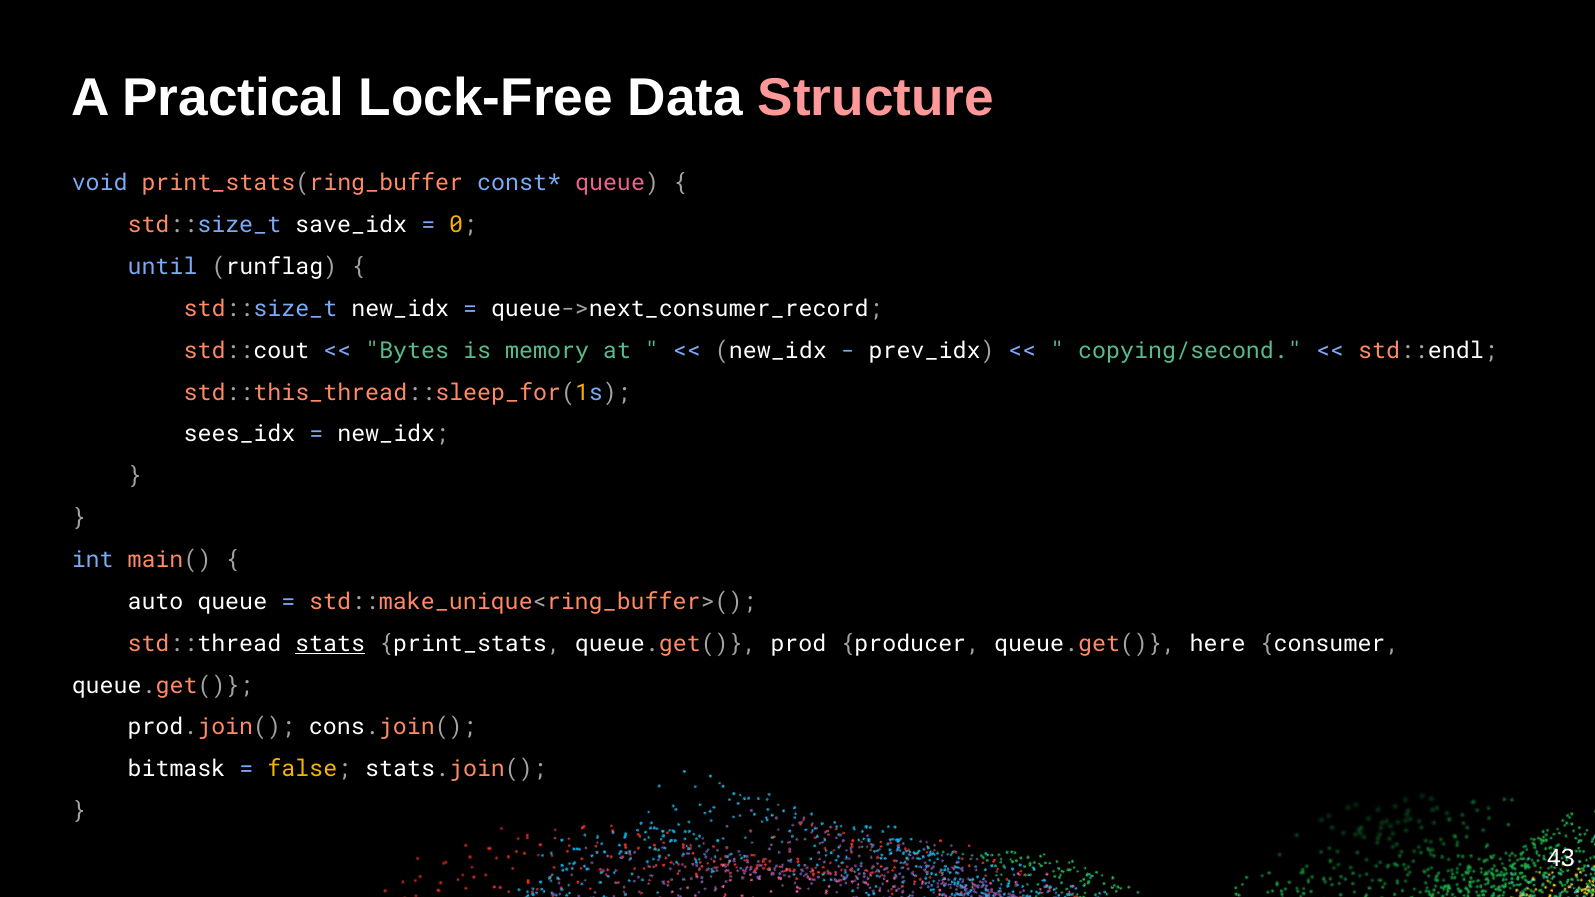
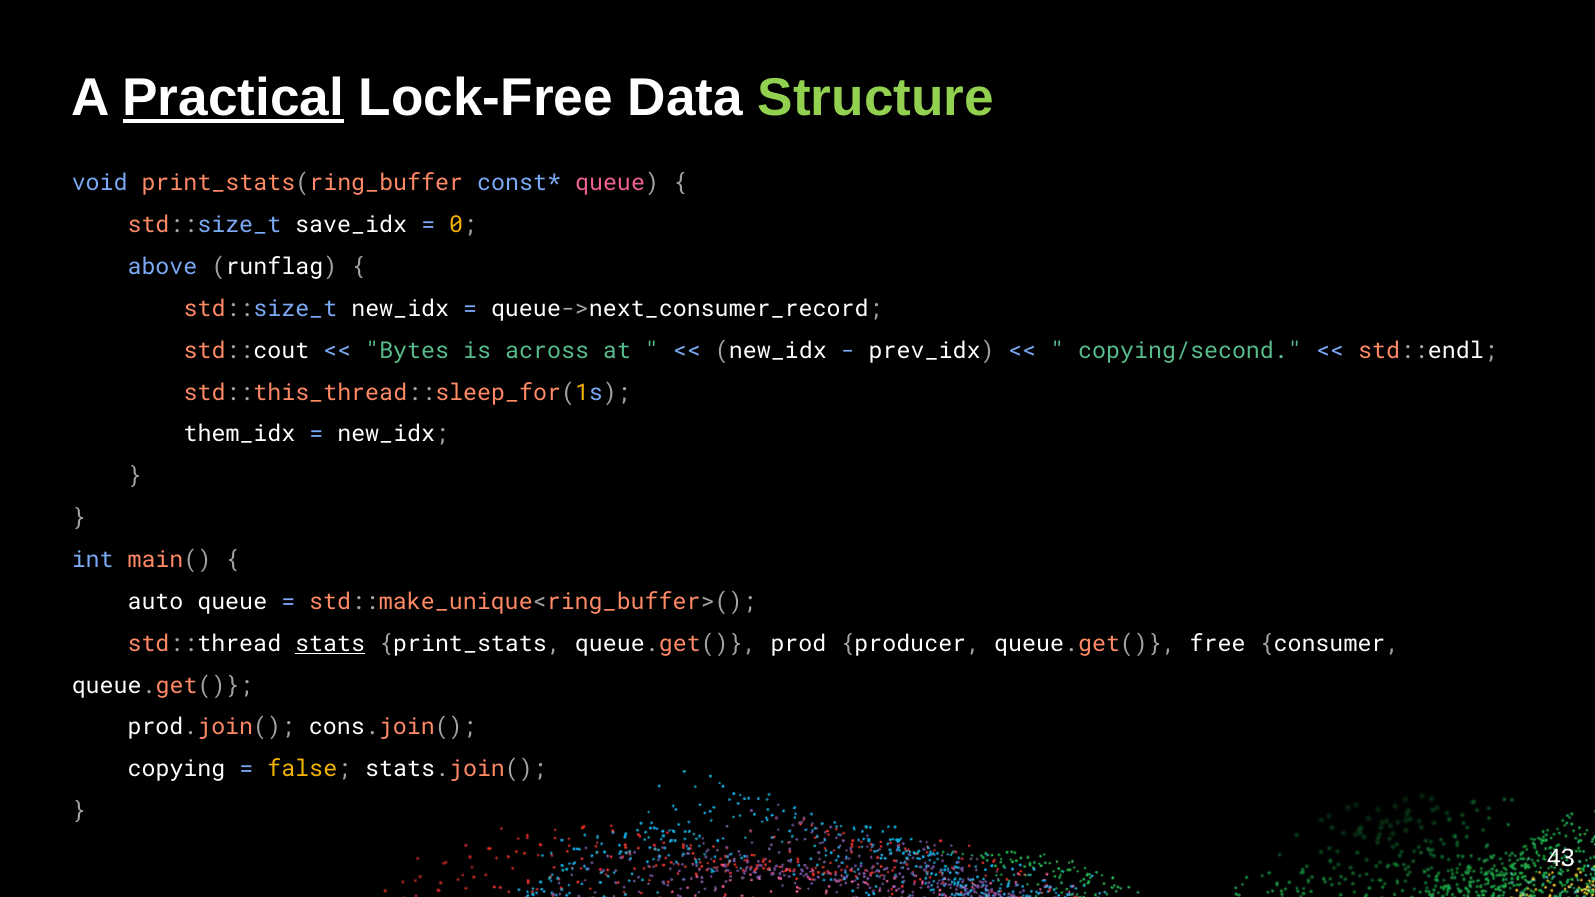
Practical underline: none -> present
Structure colour: pink -> light green
until: until -> above
memory: memory -> across
sees_idx: sees_idx -> them_idx
here: here -> free
bitmask: bitmask -> copying
